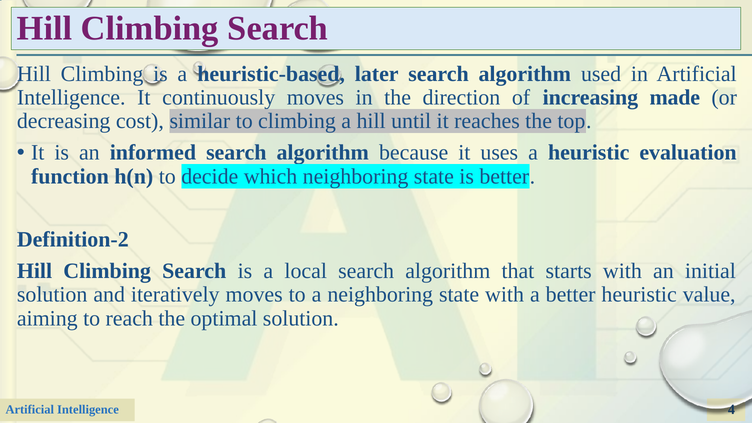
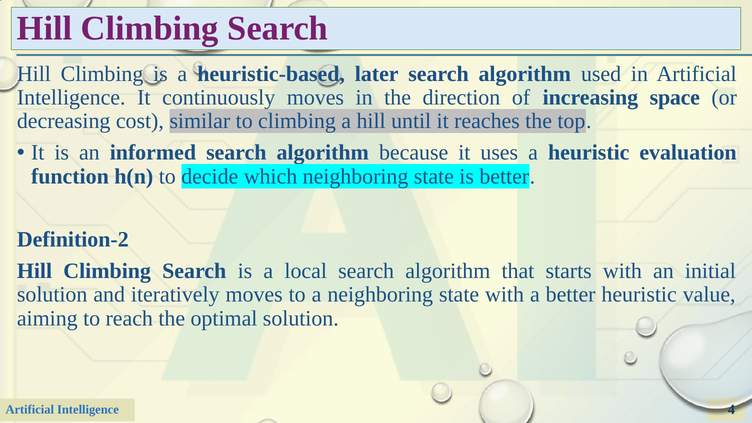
made: made -> space
